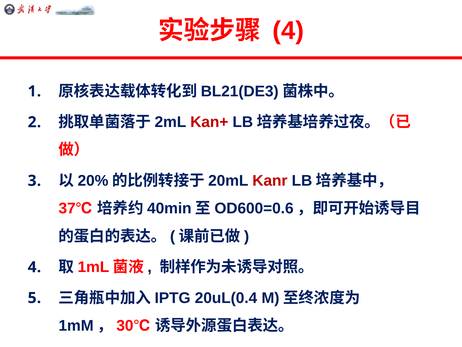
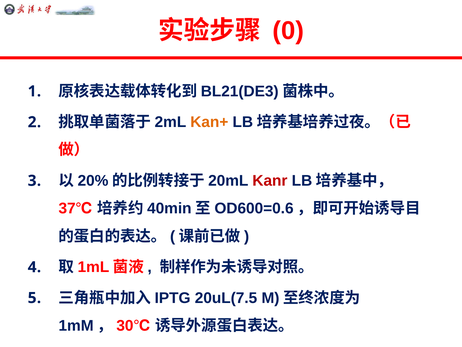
4 at (288, 31): 4 -> 0
Kan+ colour: red -> orange
20uL(0.4: 20uL(0.4 -> 20uL(7.5
